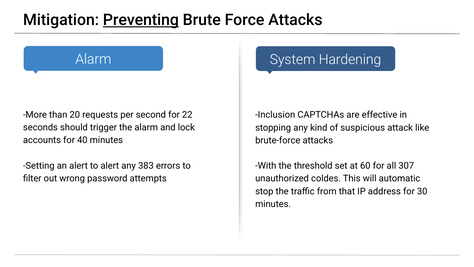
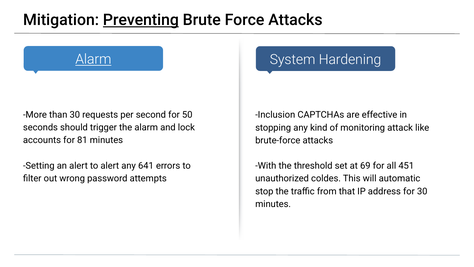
Alarm at (93, 59) underline: none -> present
than 20: 20 -> 30
22: 22 -> 50
suspicious: suspicious -> monitoring
40: 40 -> 81
383: 383 -> 641
60: 60 -> 69
307: 307 -> 451
